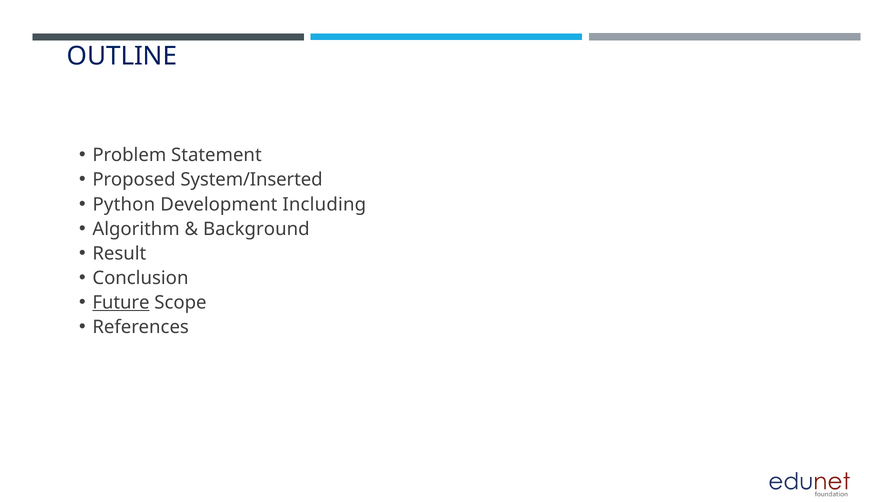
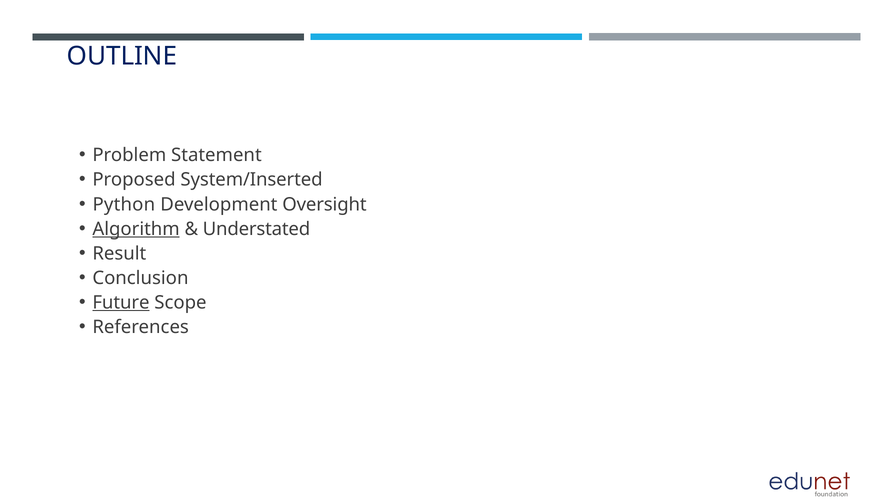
Including: Including -> Oversight
Algorithm underline: none -> present
Background: Background -> Understated
